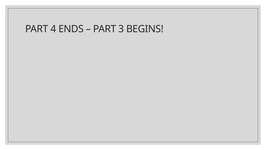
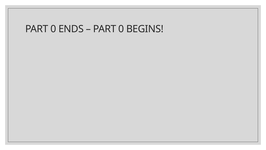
4 at (53, 29): 4 -> 0
3 at (121, 29): 3 -> 0
